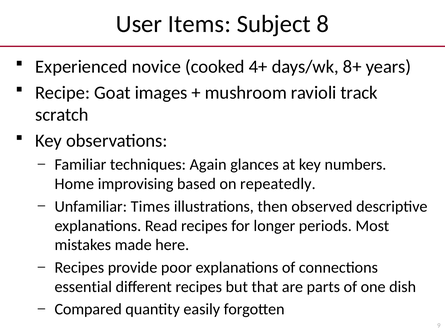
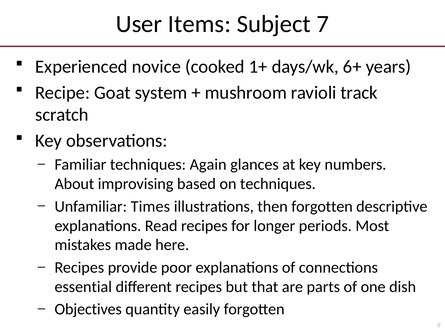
8: 8 -> 7
4+: 4+ -> 1+
8+: 8+ -> 6+
images: images -> system
Home: Home -> About
on repeatedly: repeatedly -> techniques
then observed: observed -> forgotten
Compared: Compared -> Objectives
